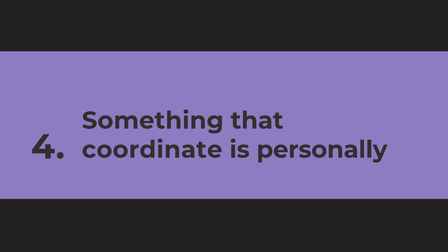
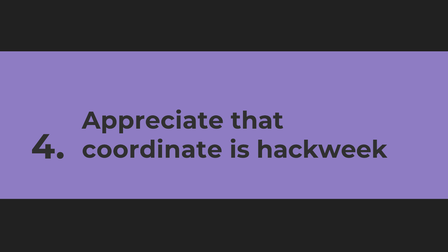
Something: Something -> Appreciate
personally: personally -> hackweek
